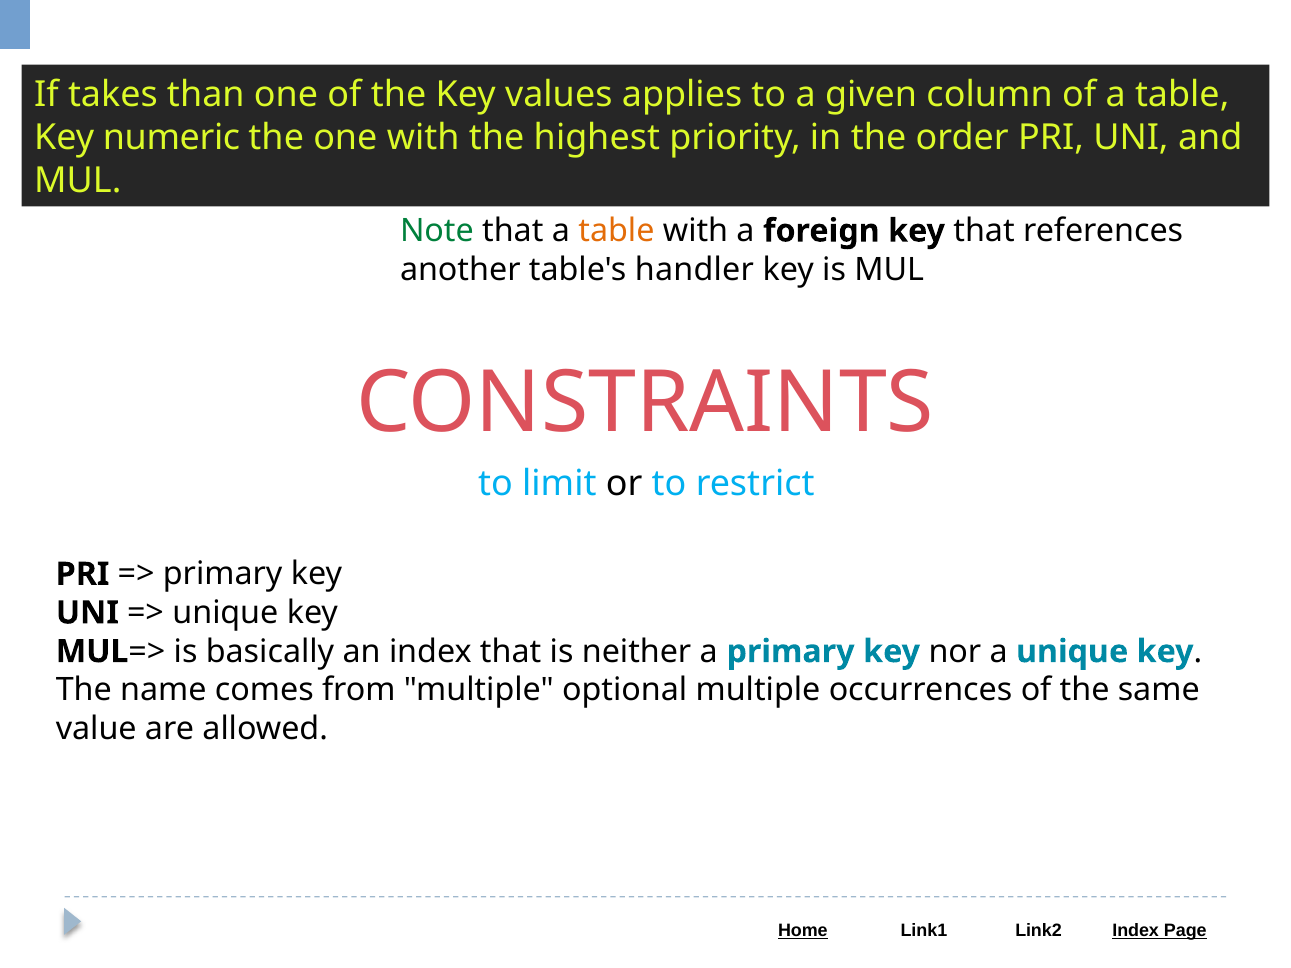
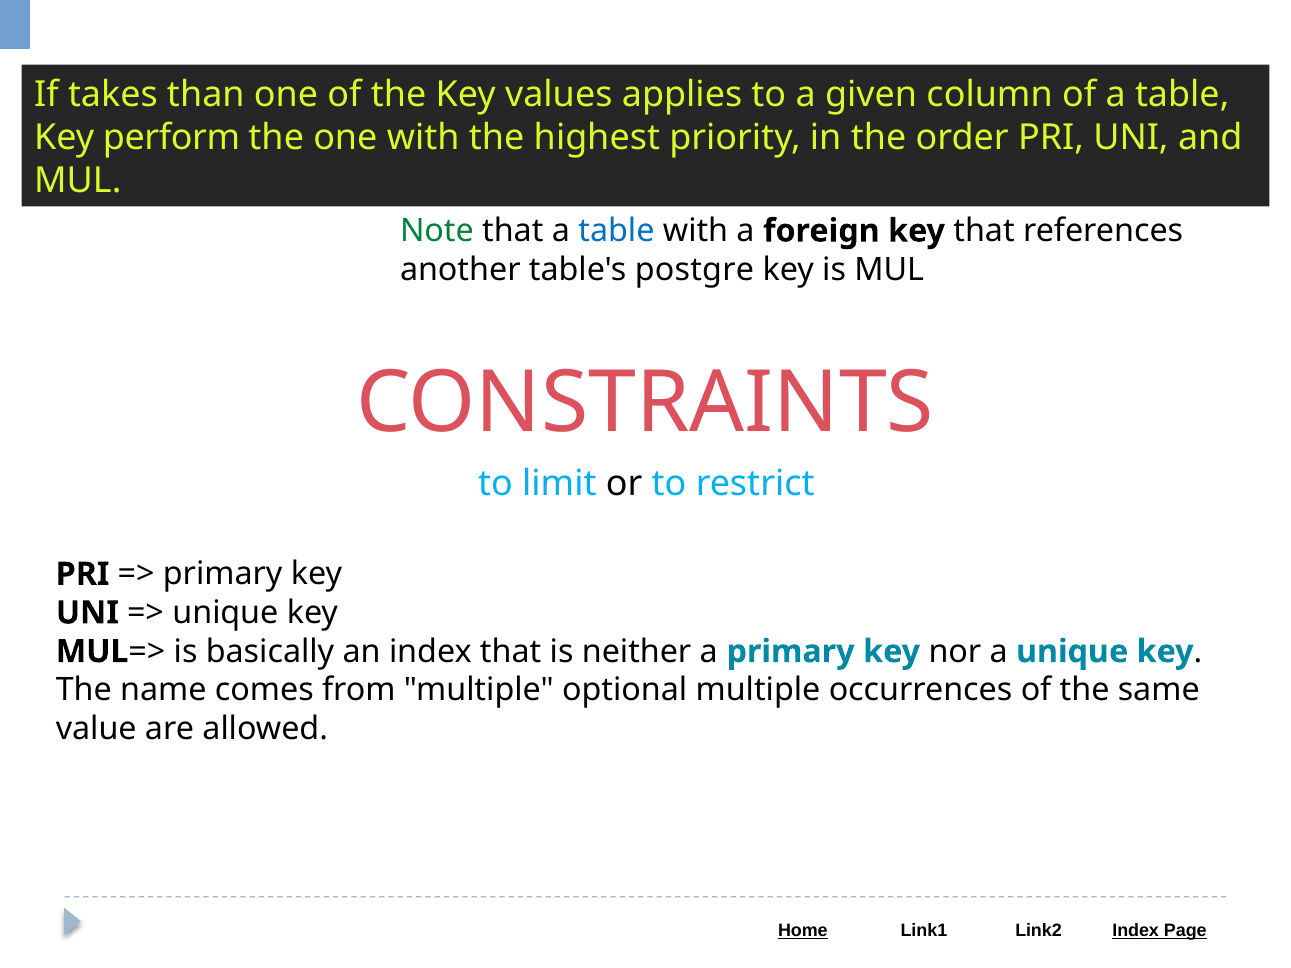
numeric: numeric -> perform
table at (616, 231) colour: orange -> blue
handler: handler -> postgre
